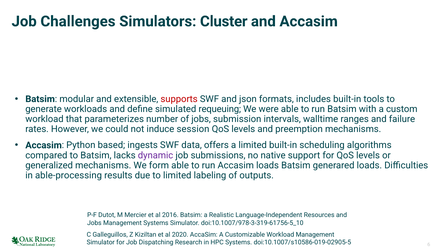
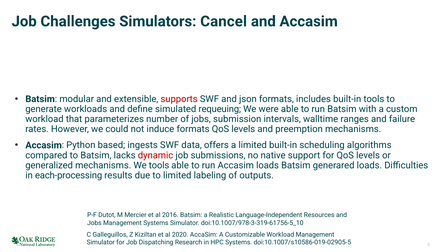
Cluster: Cluster -> Cancel
induce session: session -> formats
dynamic colour: purple -> red
We form: form -> tools
able-processing: able-processing -> each-processing
